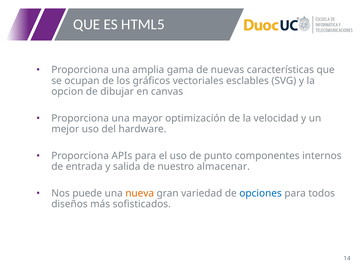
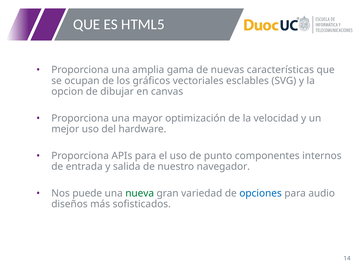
almacenar: almacenar -> navegador
nueva colour: orange -> green
todos: todos -> audio
